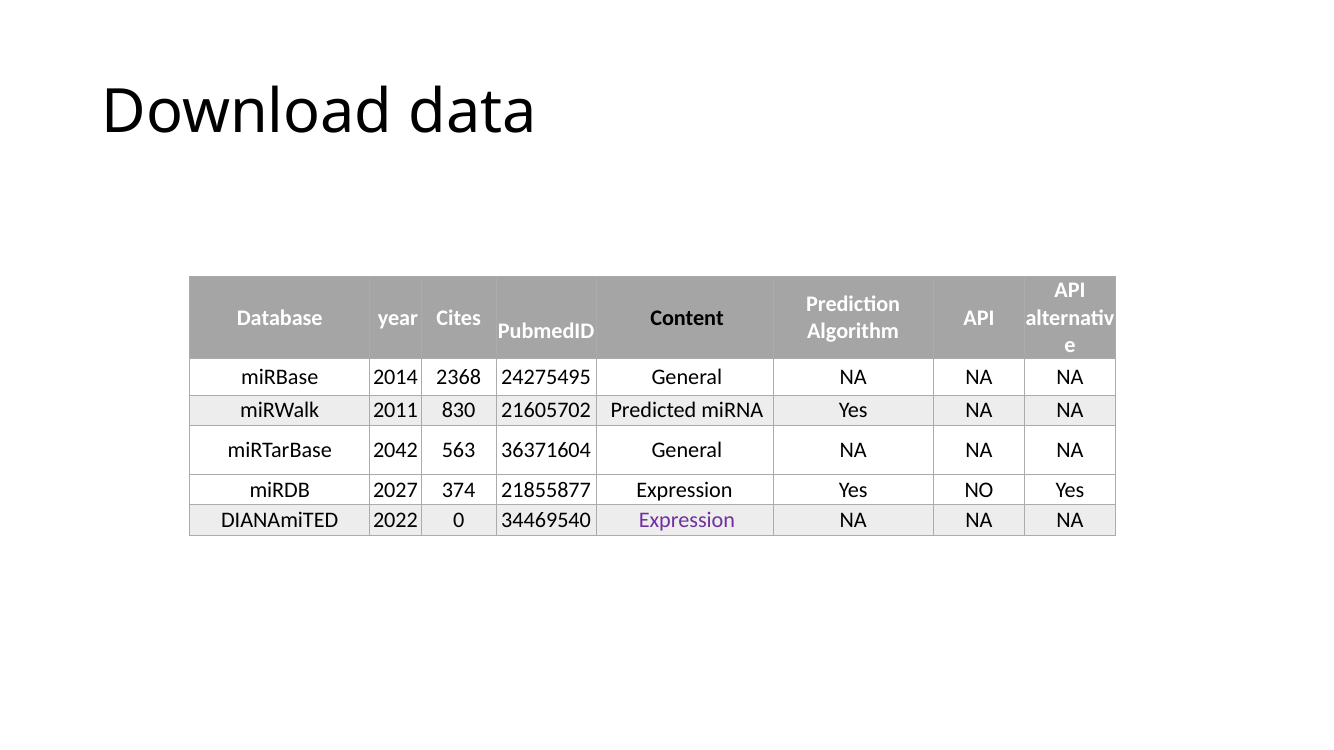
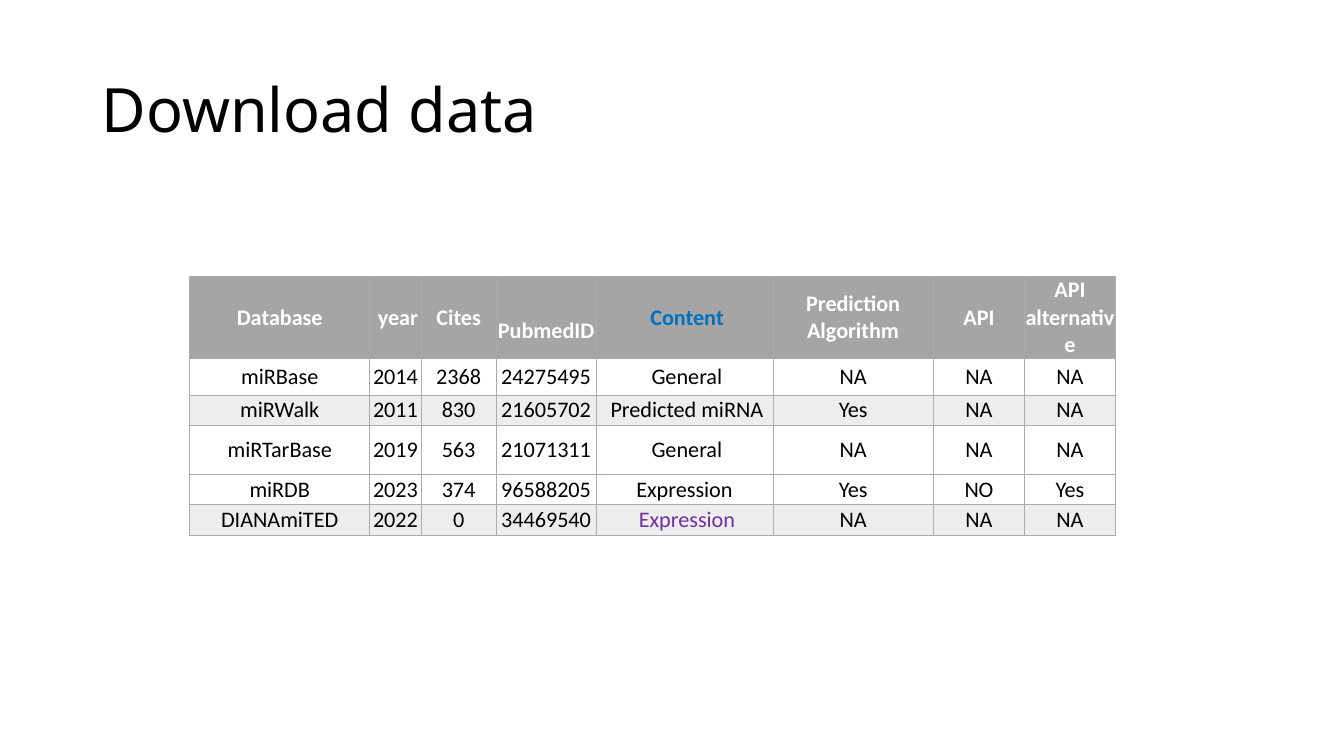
Content colour: black -> blue
2042: 2042 -> 2019
36371604: 36371604 -> 21071311
2027: 2027 -> 2023
21855877: 21855877 -> 96588205
